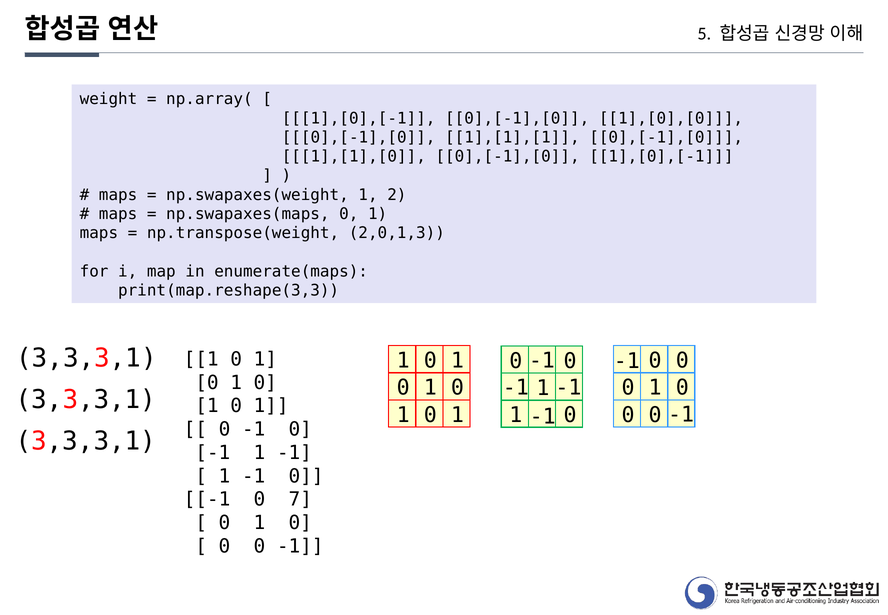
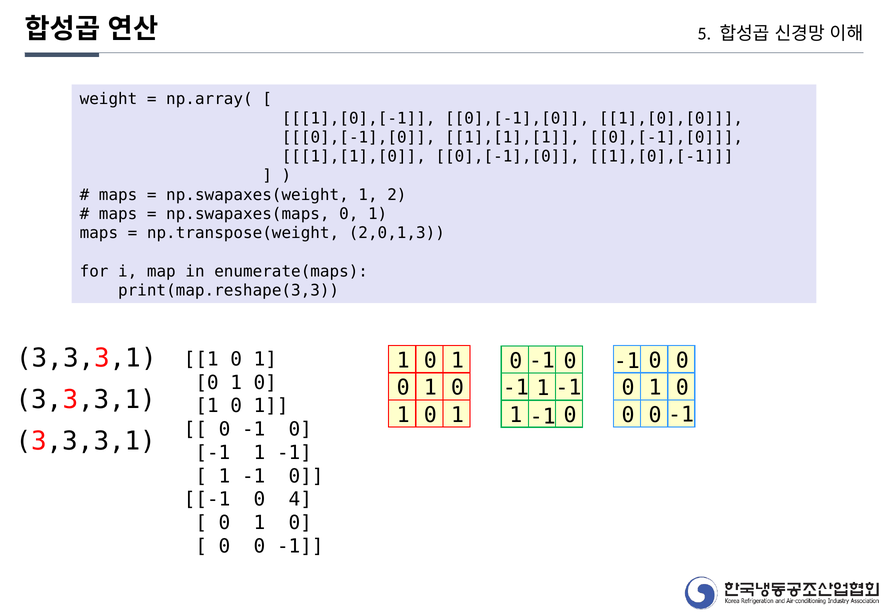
7: 7 -> 4
